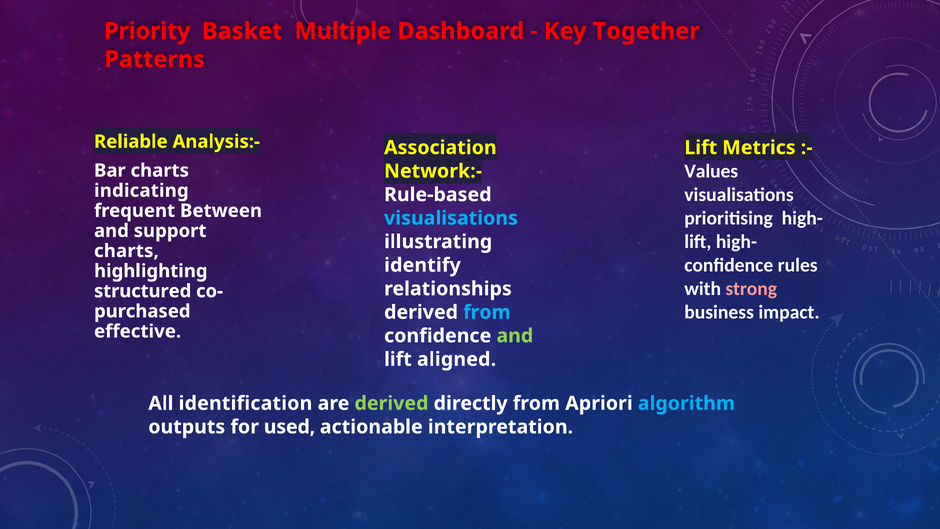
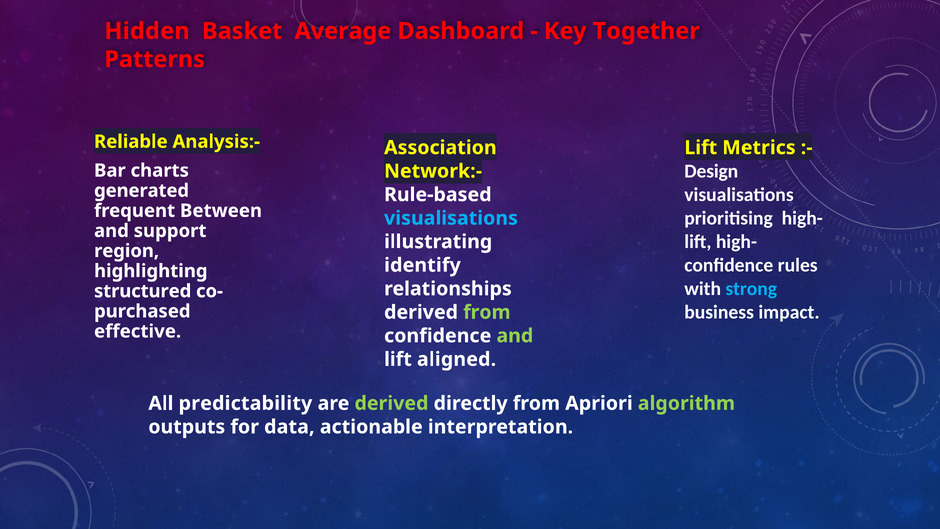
Priority: Priority -> Hidden
Multiple: Multiple -> Average
Values: Values -> Design
indicating: indicating -> generated
charts at (126, 251): charts -> region
strong colour: pink -> light blue
from at (487, 312) colour: light blue -> light green
identification: identification -> predictability
algorithm colour: light blue -> light green
used: used -> data
